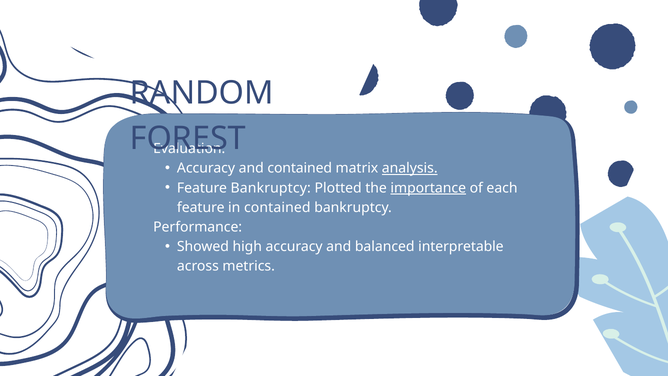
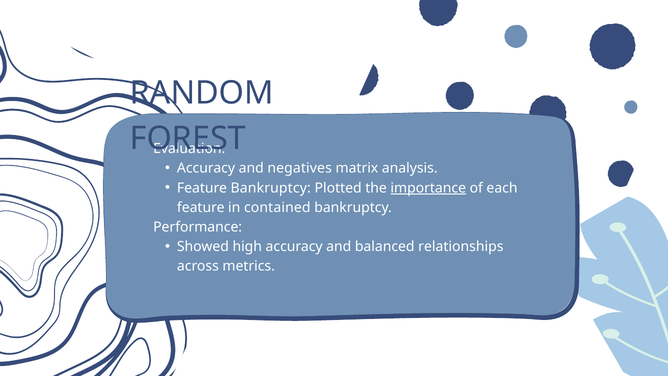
and contained: contained -> negatives
analysis underline: present -> none
interpretable: interpretable -> relationships
